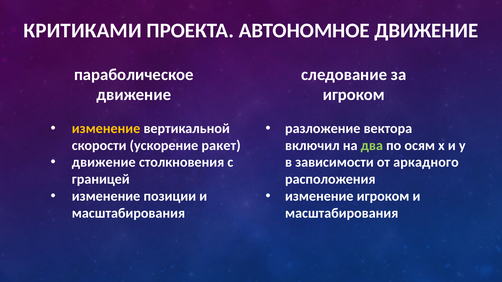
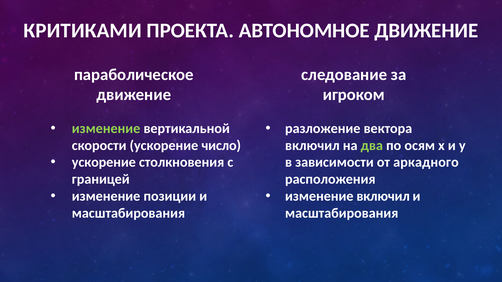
изменение at (106, 129) colour: yellow -> light green
ракет: ракет -> число
движение at (104, 163): движение -> ускорение
изменение игроком: игроком -> включил
